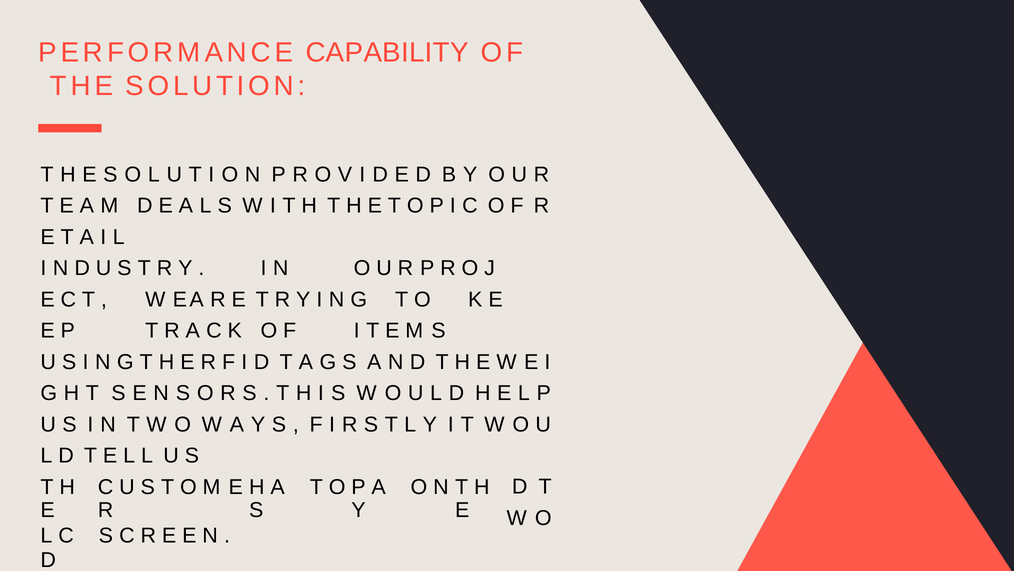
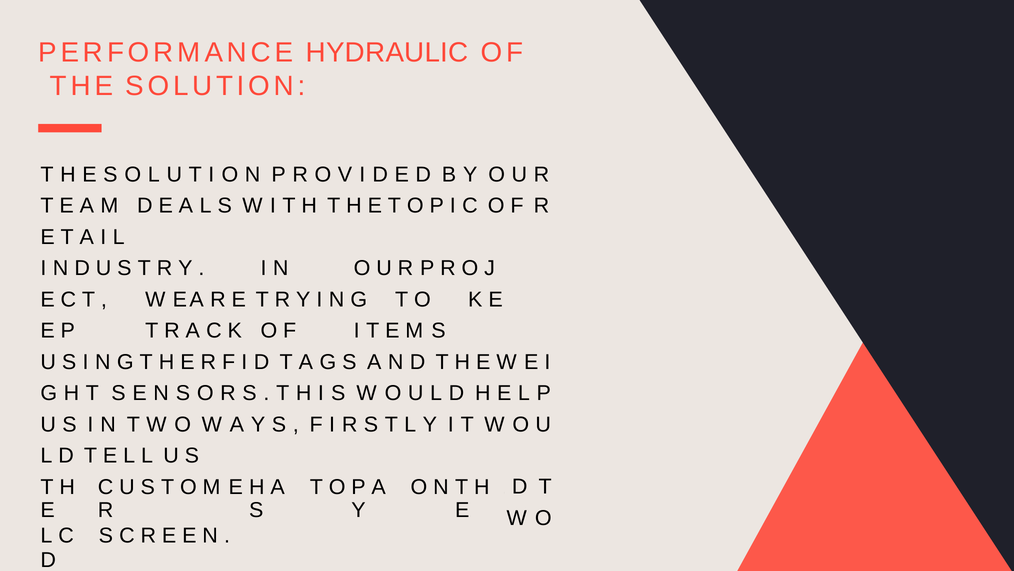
CAPABILITY: CAPABILITY -> HYDRAULIC
